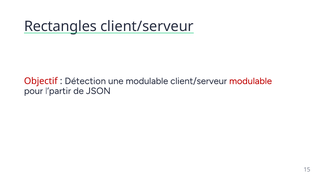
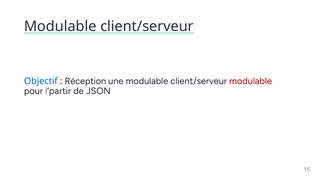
Rectangles at (60, 26): Rectangles -> Modulable
Objectif colour: red -> blue
Détection: Détection -> Réception
